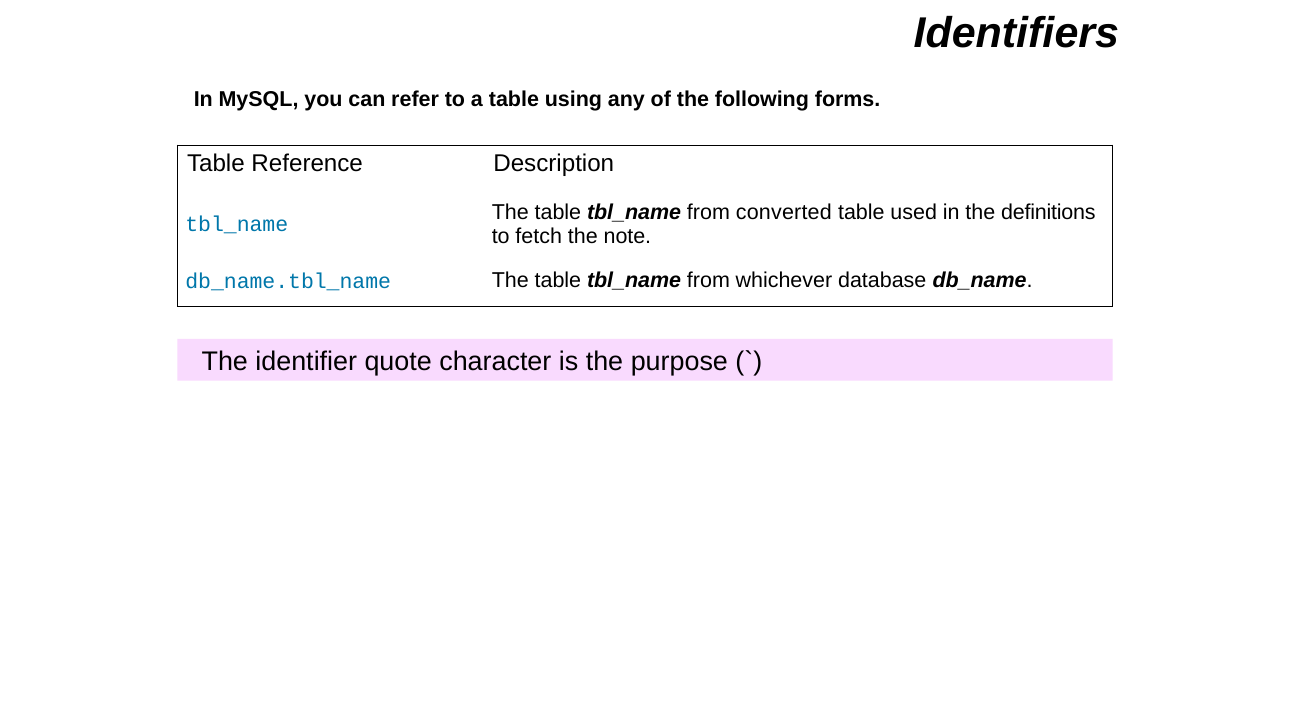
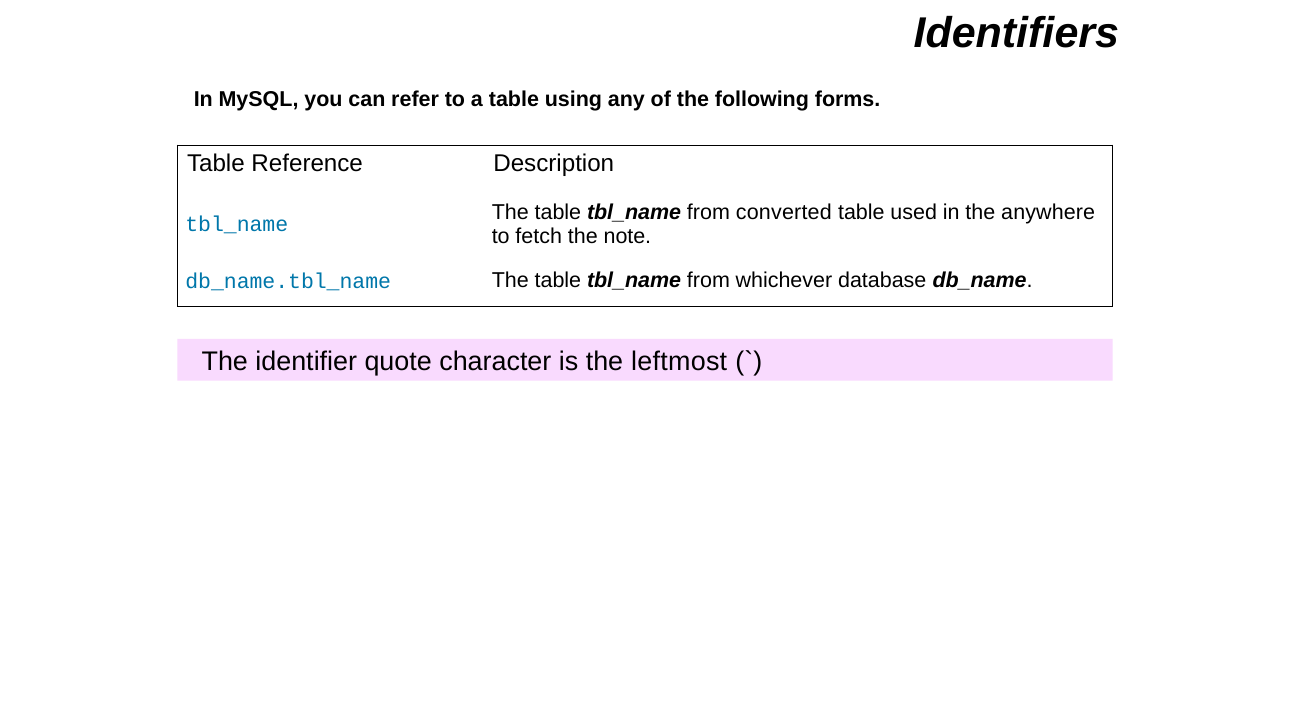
definitions: definitions -> anywhere
purpose: purpose -> leftmost
